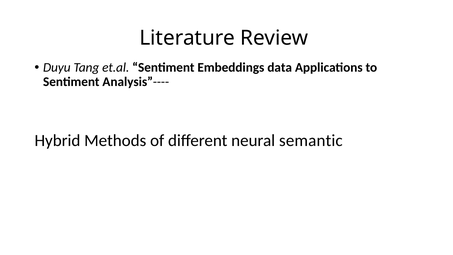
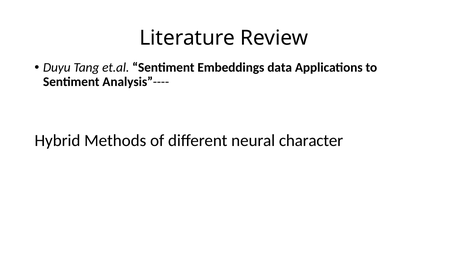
semantic: semantic -> character
